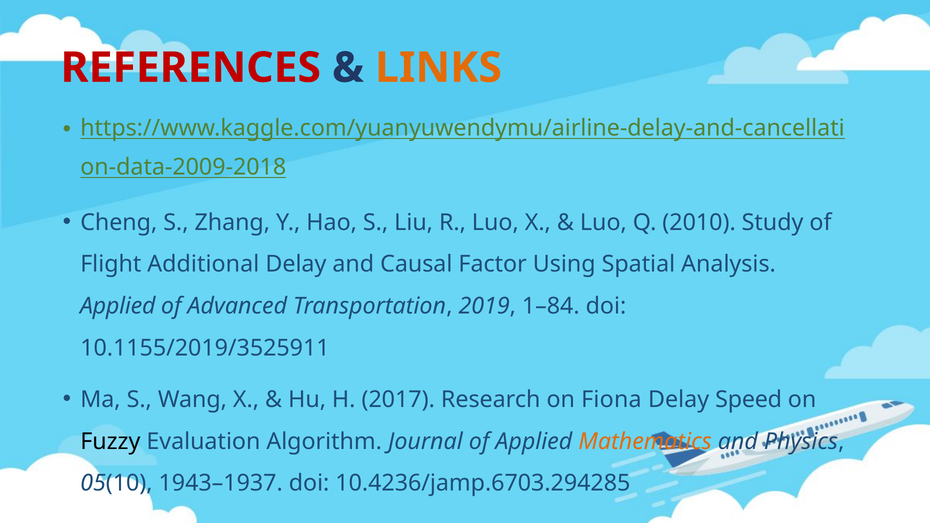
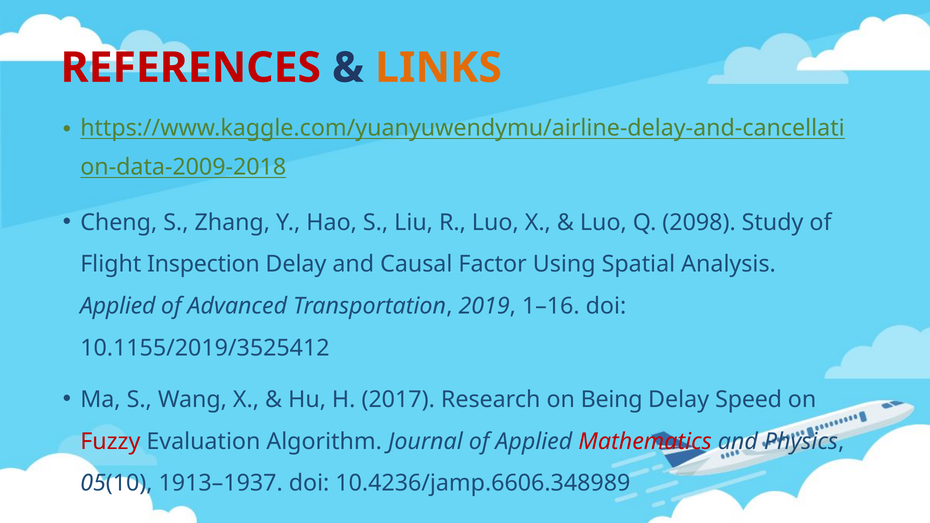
2010: 2010 -> 2098
Additional: Additional -> Inspection
1–84: 1–84 -> 1–16
10.1155/2019/3525911: 10.1155/2019/3525911 -> 10.1155/2019/3525412
Fiona: Fiona -> Being
Fuzzy colour: black -> red
Mathematics colour: orange -> red
1943–1937: 1943–1937 -> 1913–1937
10.4236/jamp.6703.294285: 10.4236/jamp.6703.294285 -> 10.4236/jamp.6606.348989
